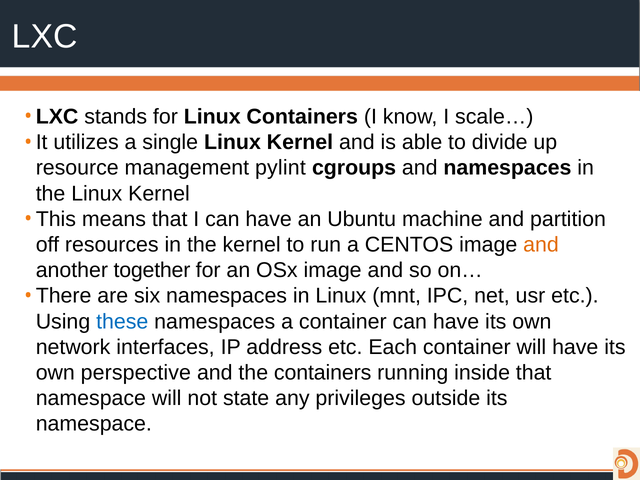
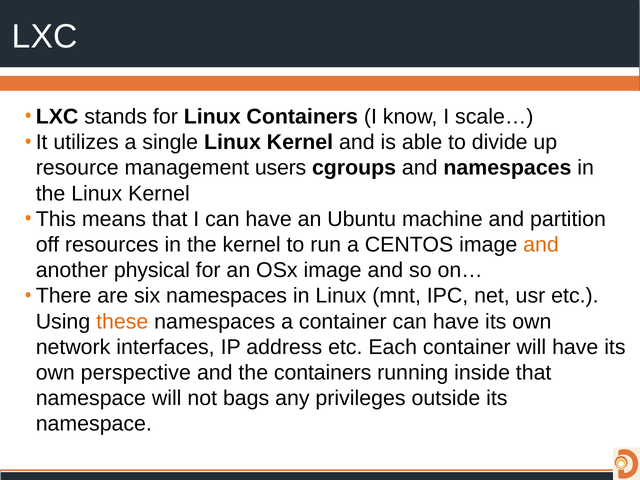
pylint: pylint -> users
together: together -> physical
these colour: blue -> orange
state: state -> bags
